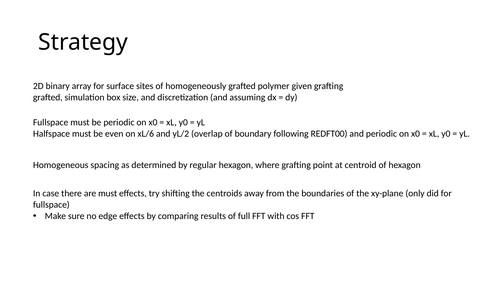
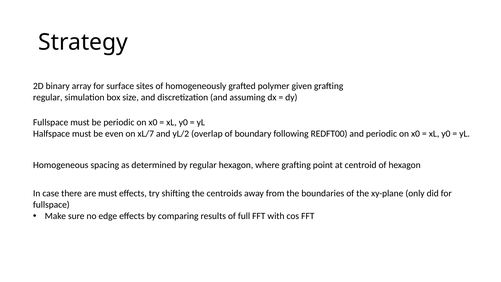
grafted at (48, 97): grafted -> regular
xL/6: xL/6 -> xL/7
